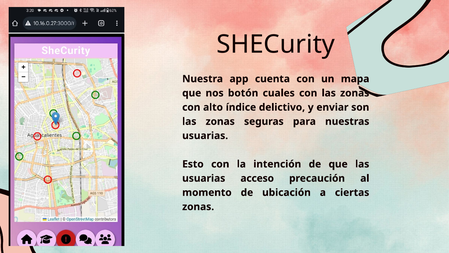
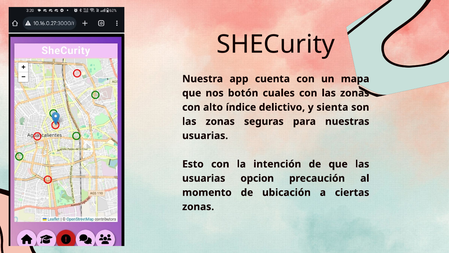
enviar: enviar -> sienta
acceso: acceso -> opcion
